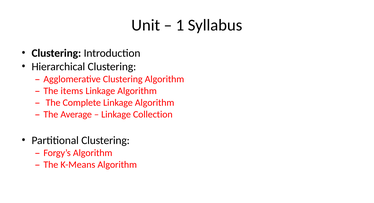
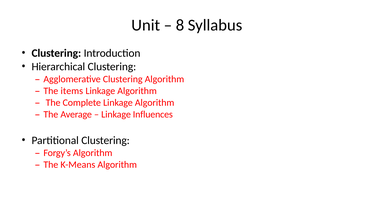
1: 1 -> 8
Collection: Collection -> Influences
